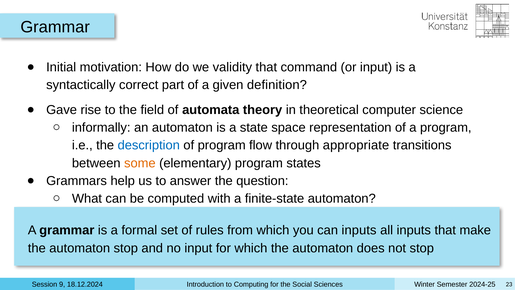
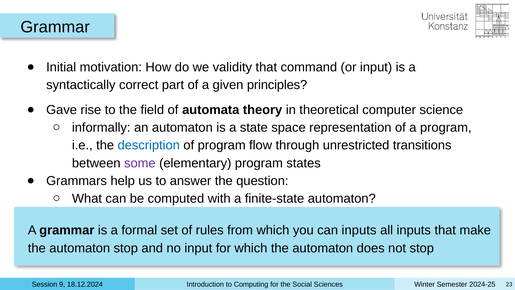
definition: definition -> principles
appropriate: appropriate -> unrestricted
some colour: orange -> purple
